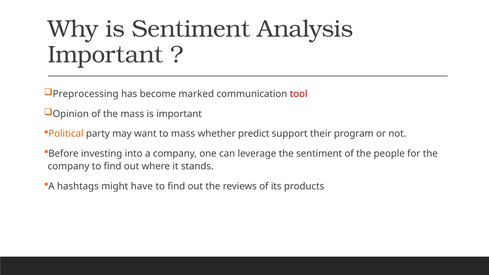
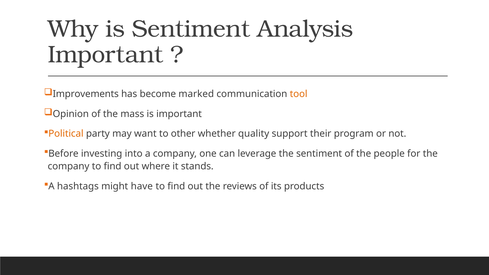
Preprocessing: Preprocessing -> Improvements
tool colour: red -> orange
to mass: mass -> other
predict: predict -> quality
